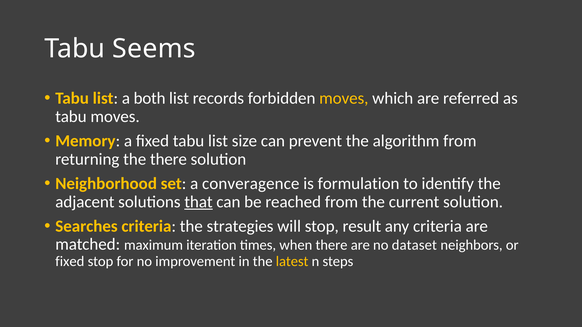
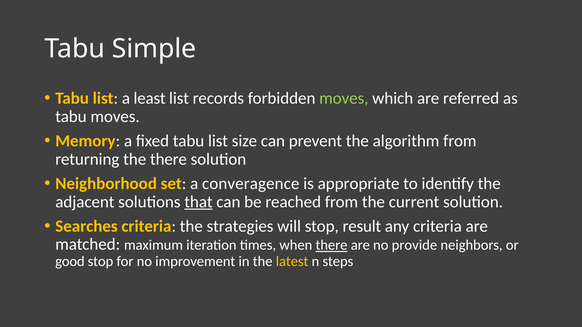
Seems: Seems -> Simple
both: both -> least
moves at (344, 98) colour: yellow -> light green
formulation: formulation -> appropriate
there at (332, 245) underline: none -> present
dataset: dataset -> provide
fixed at (70, 262): fixed -> good
